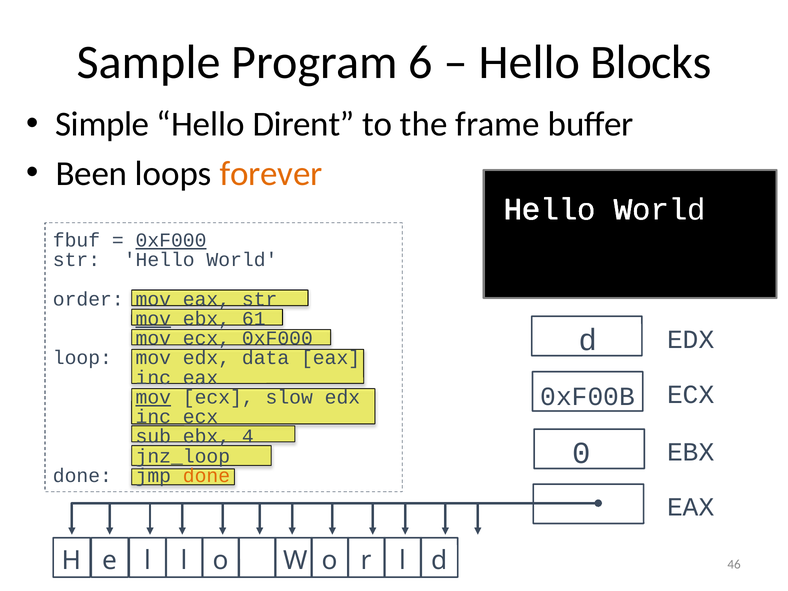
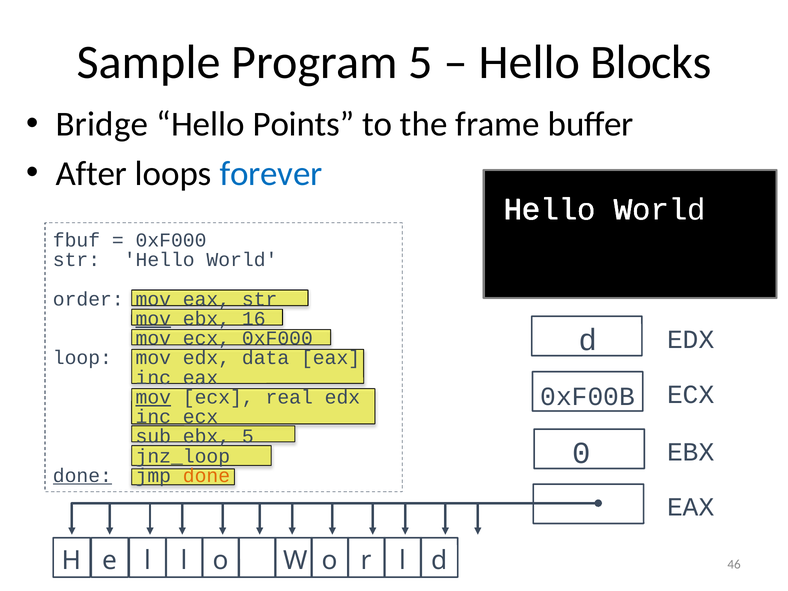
Program 6: 6 -> 5
Simple: Simple -> Bridge
Dirent: Dirent -> Points
Been: Been -> After
forever colour: orange -> blue
0xF000 at (171, 240) underline: present -> none
61: 61 -> 16
slow: slow -> real
ebx 4: 4 -> 5
done at (82, 476) underline: none -> present
